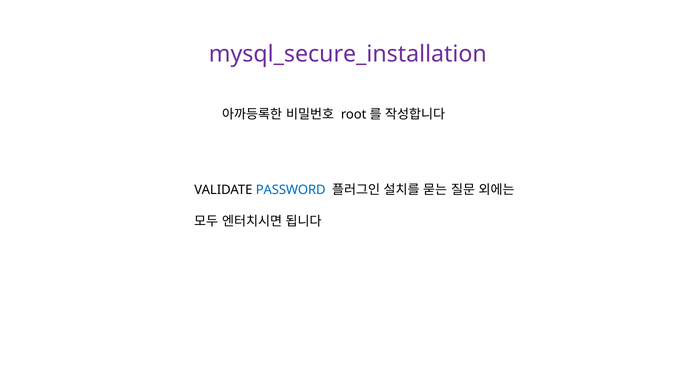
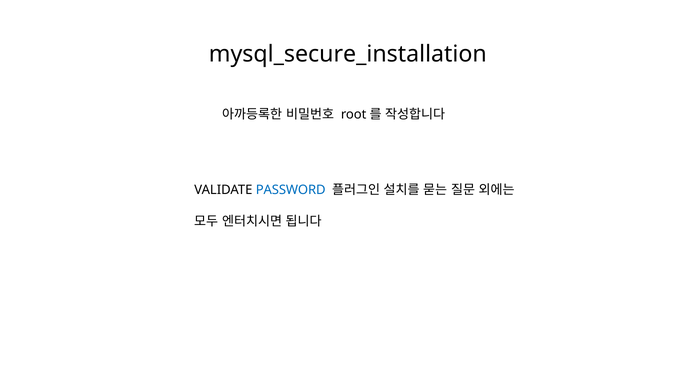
mysql_secure_installation colour: purple -> black
